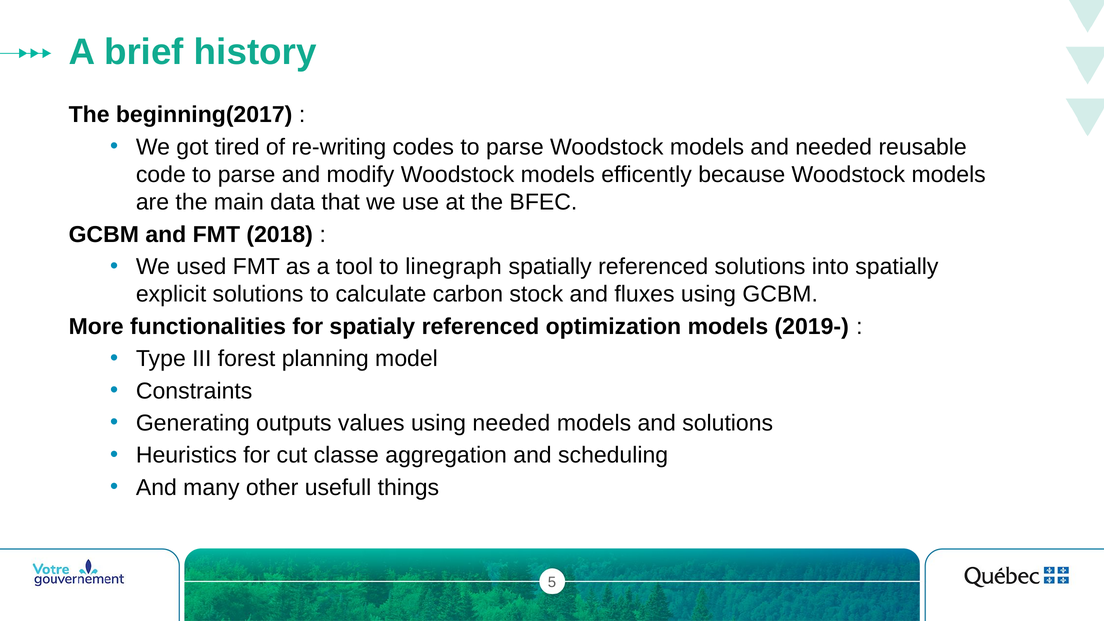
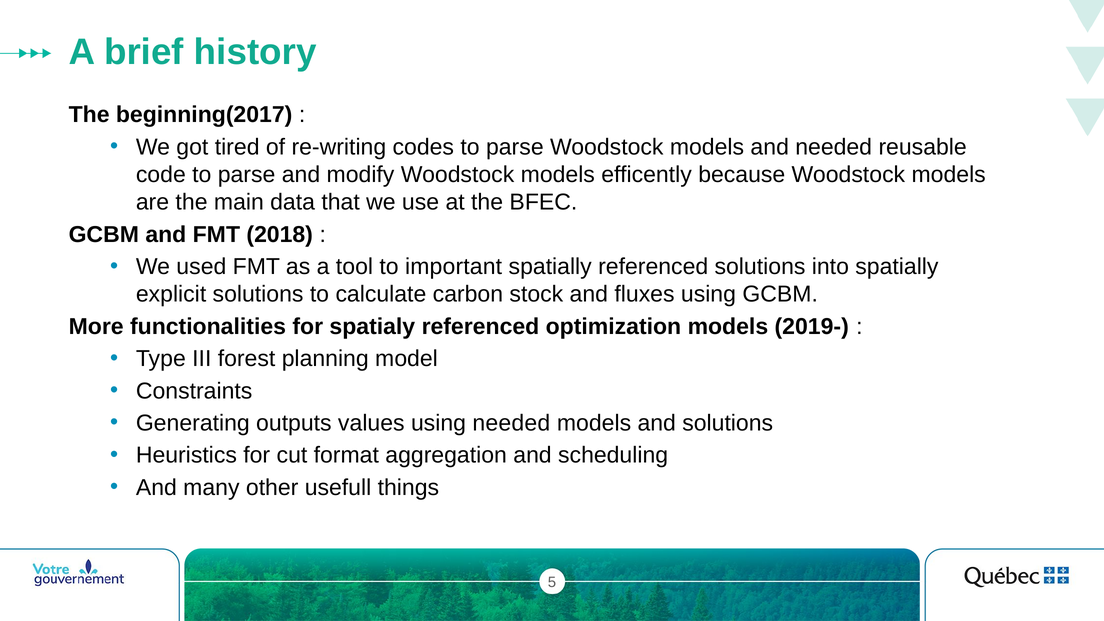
linegraph: linegraph -> important
classe: classe -> format
